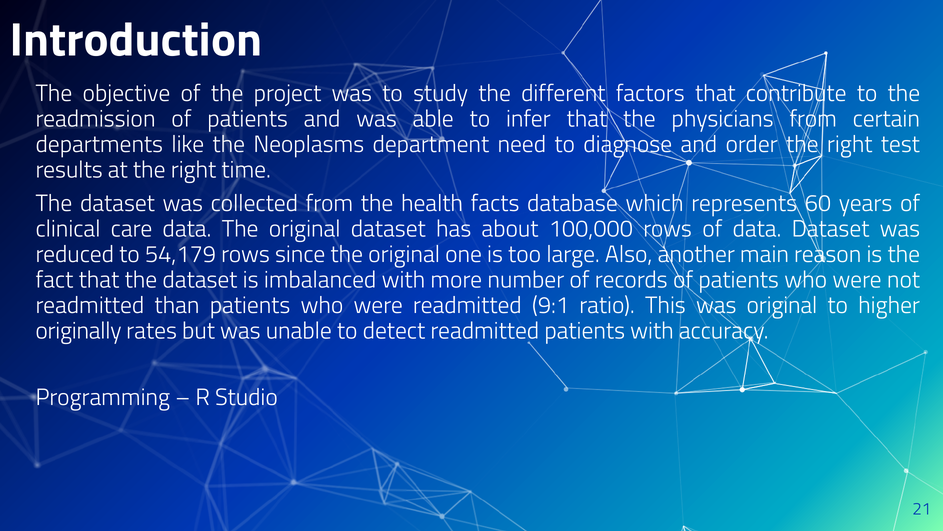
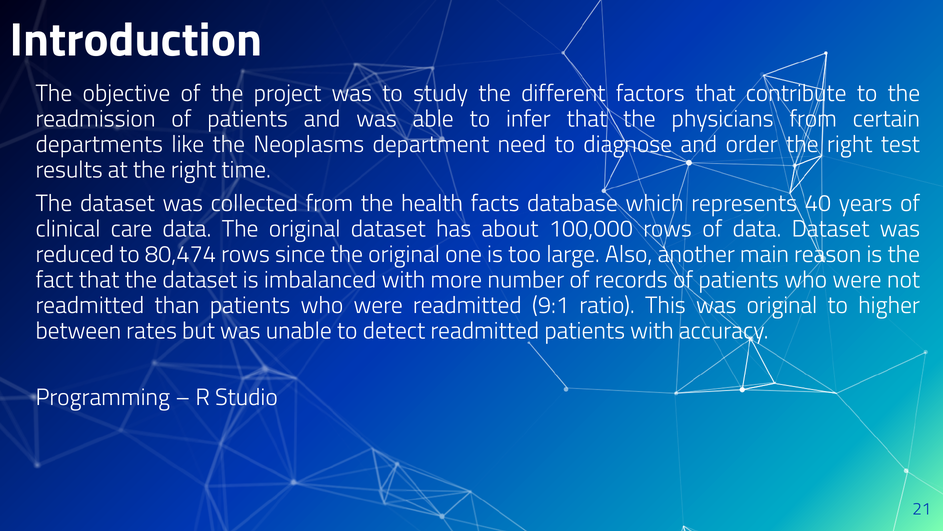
60: 60 -> 40
54,179: 54,179 -> 80,474
originally: originally -> between
